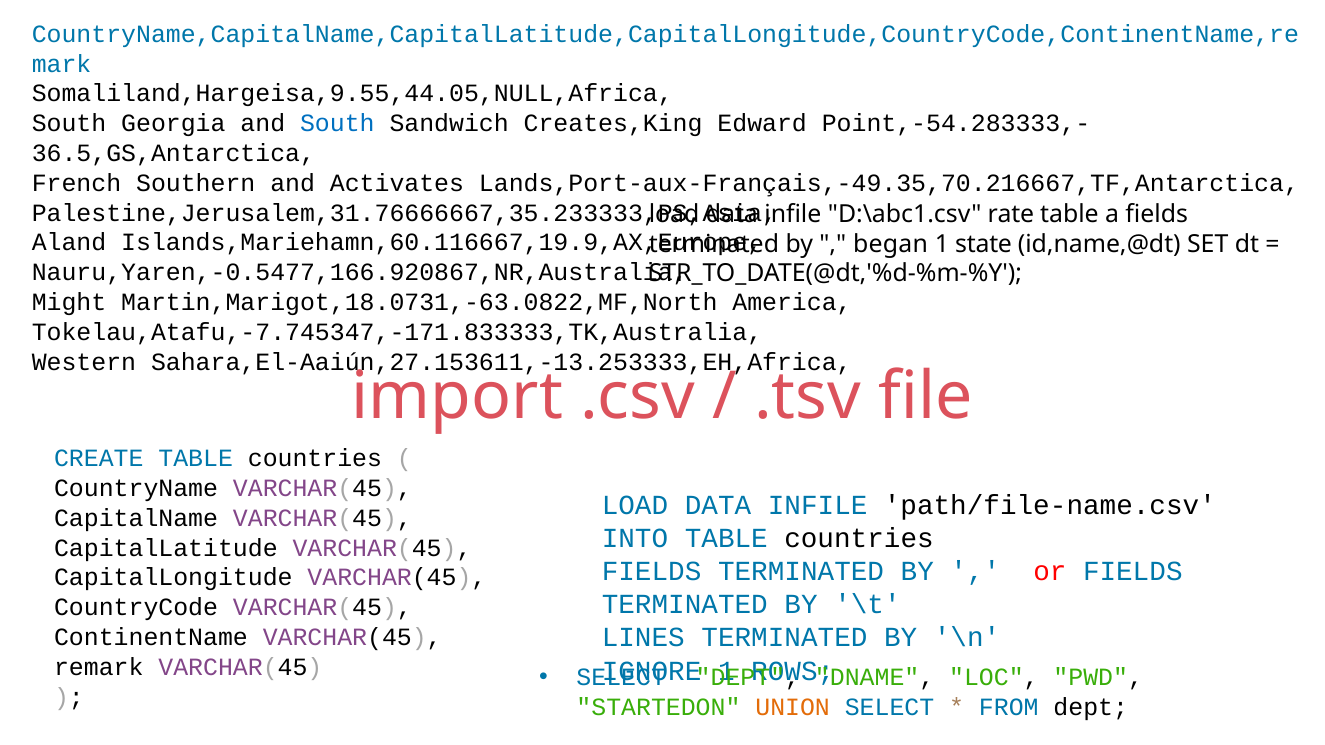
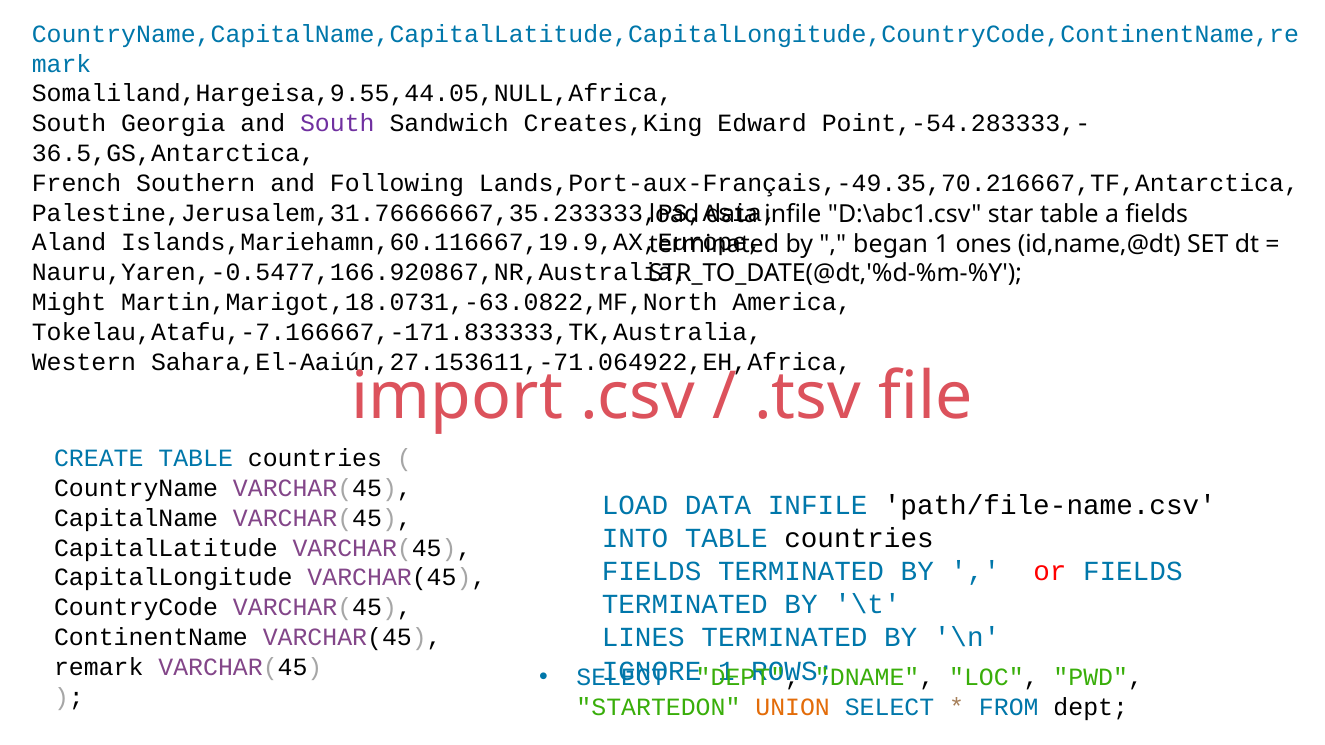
South at (337, 124) colour: blue -> purple
Activates: Activates -> Following
rate: rate -> star
state: state -> ones
Tokelau,Atafu,-7.745347,-171.833333,TK,Australia: Tokelau,Atafu,-7.745347,-171.833333,TK,Australia -> Tokelau,Atafu,-7.166667,-171.833333,TK,Australia
Sahara,El-Aaiún,27.153611,-13.253333,EH,Africa: Sahara,El-Aaiún,27.153611,-13.253333,EH,Africa -> Sahara,El-Aaiún,27.153611,-71.064922,EH,Africa
